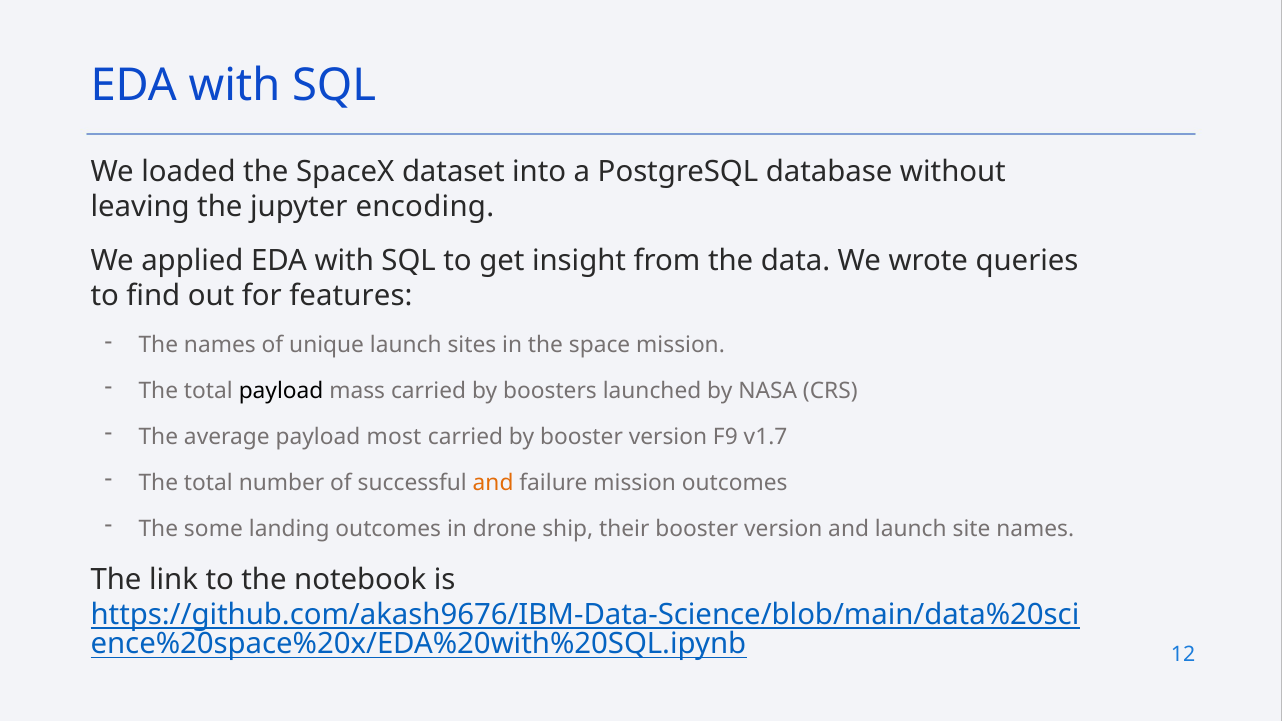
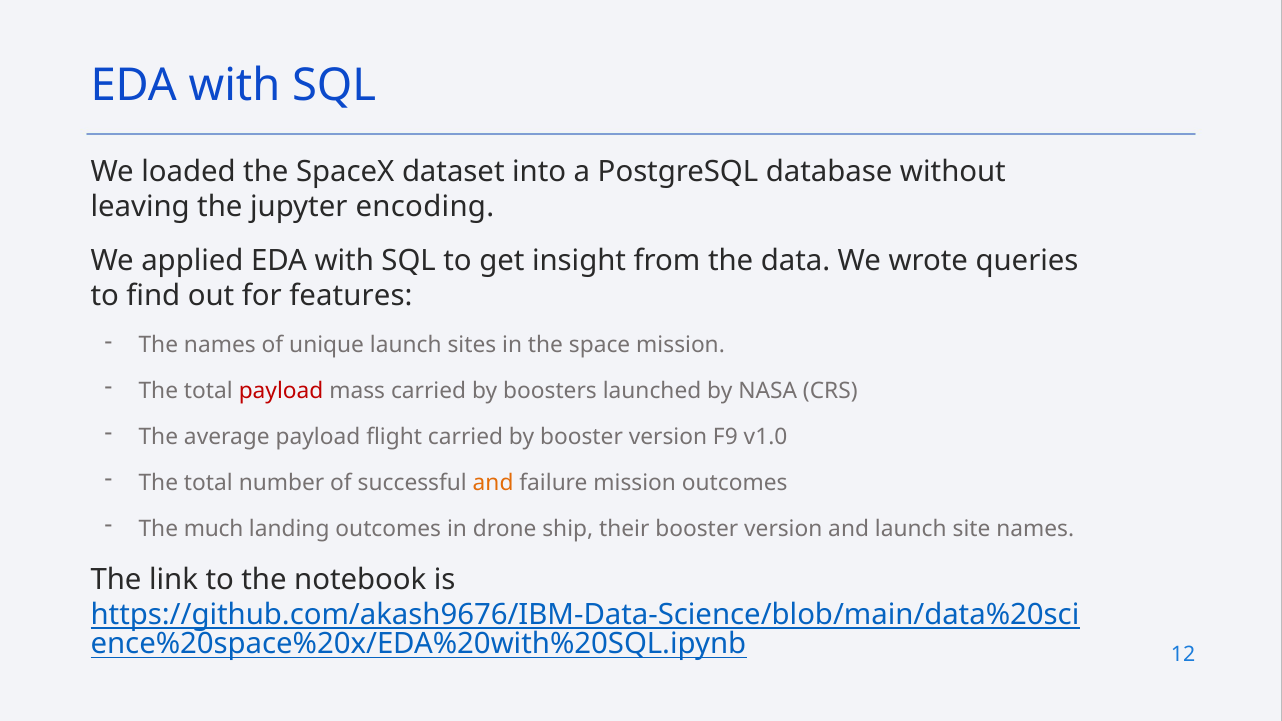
payload at (281, 391) colour: black -> red
most: most -> flight
v1.7: v1.7 -> v1.0
some: some -> much
